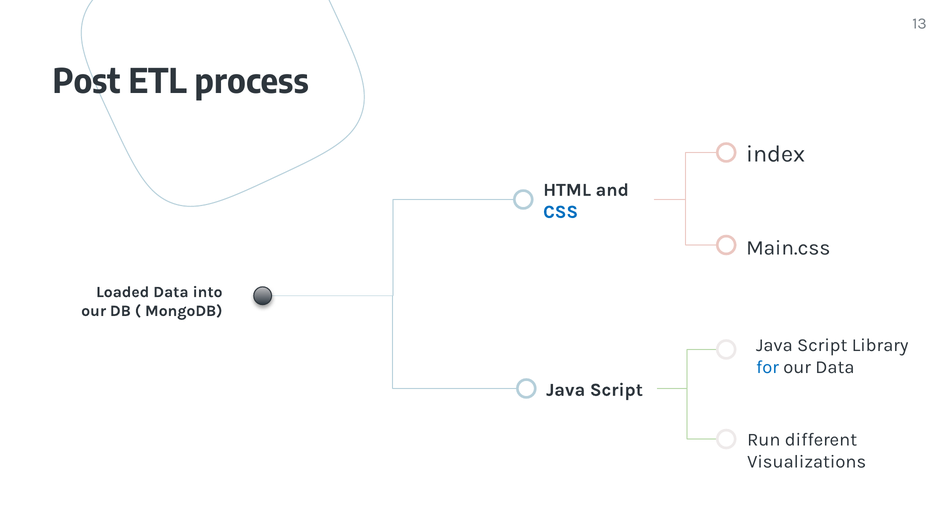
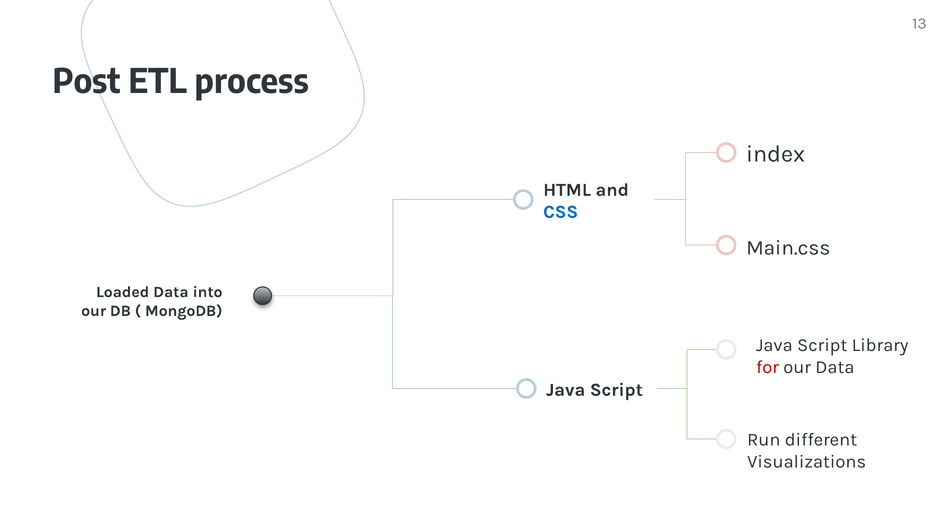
for colour: blue -> red
